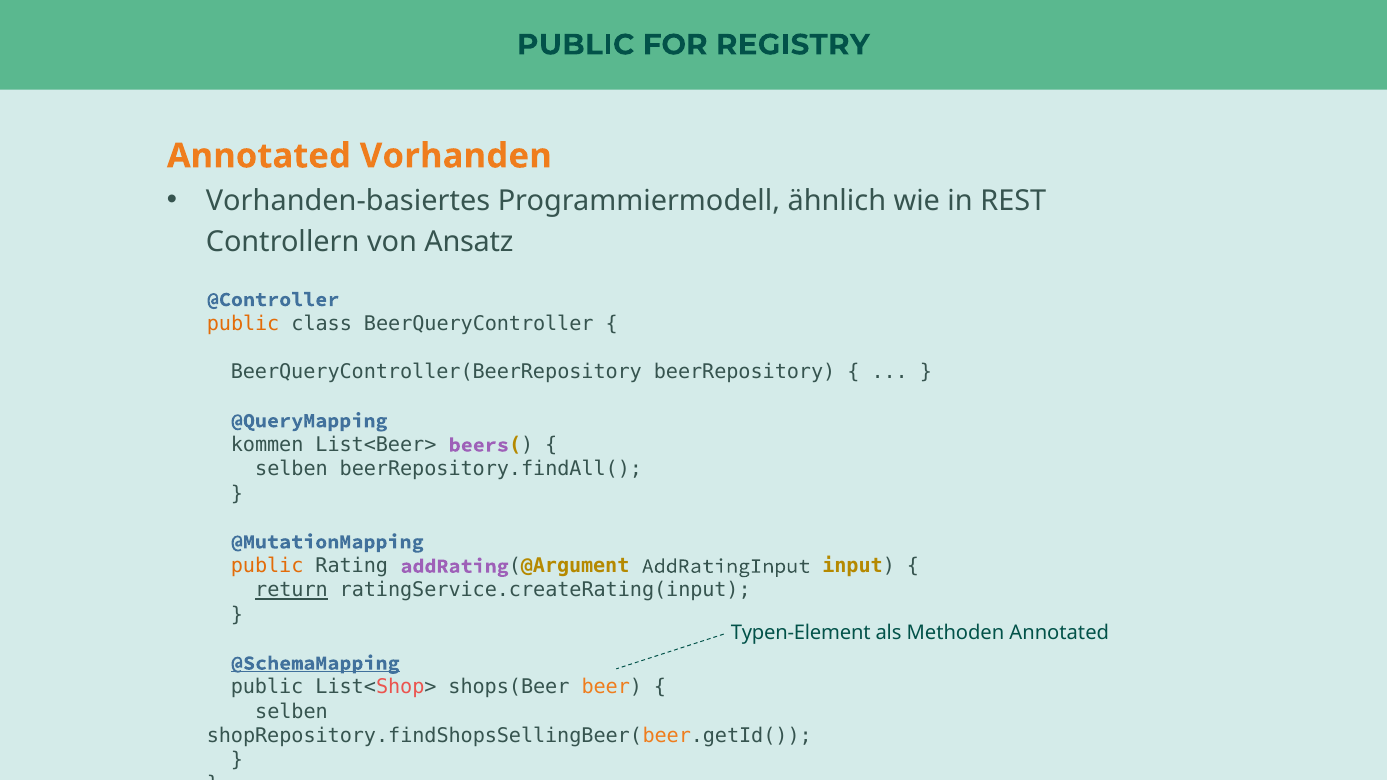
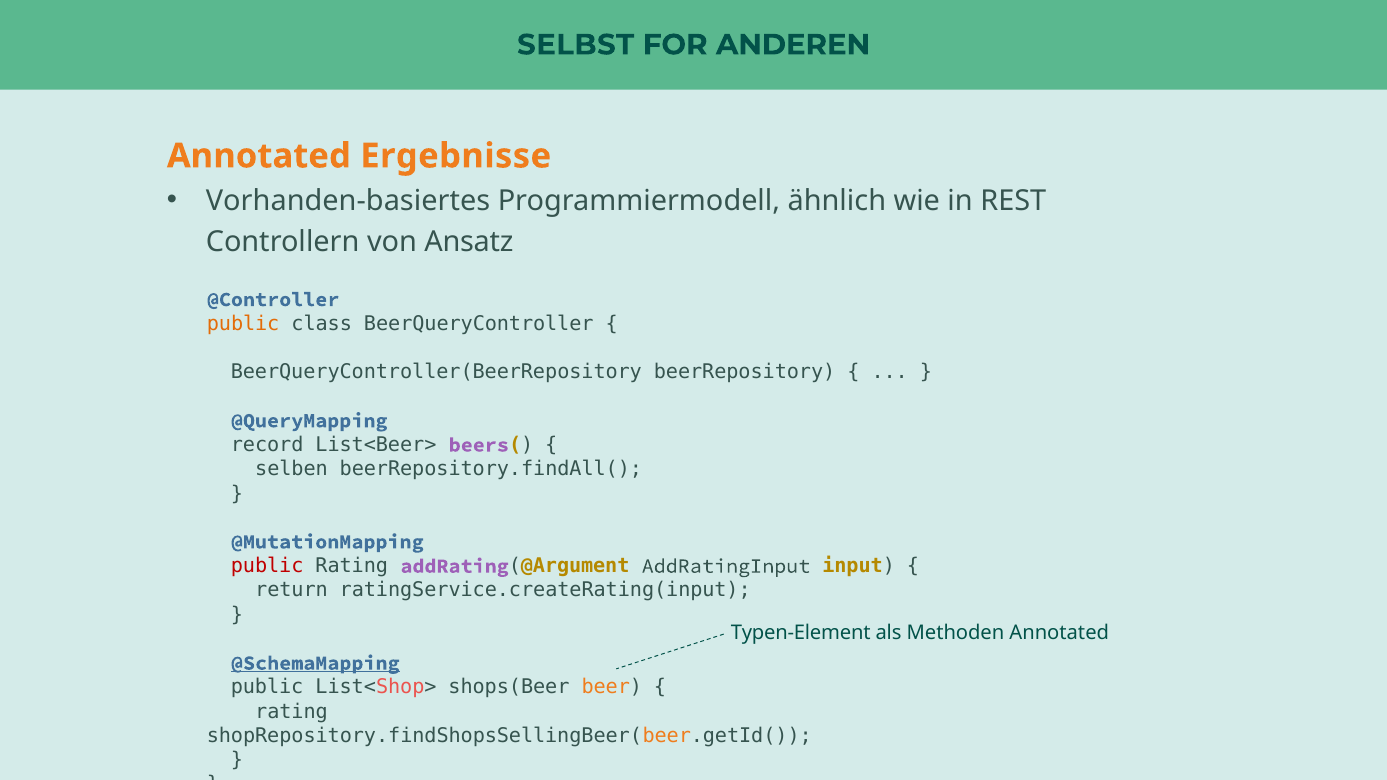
PUBLIC at (576, 45): PUBLIC -> SELBST
REGISTRY: REGISTRY -> ANDEREN
Vorhanden: Vorhanden -> Ergebnisse
kommen: kommen -> record
public at (267, 566) colour: orange -> red
return underline: present -> none
selben at (291, 712): selben -> rating
